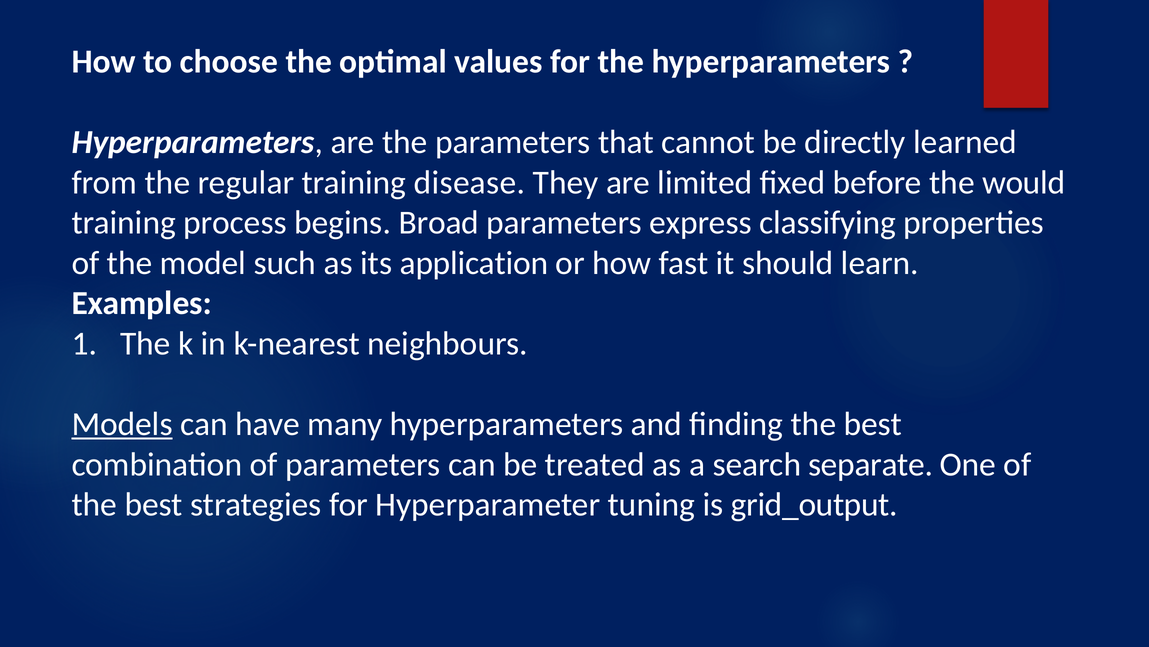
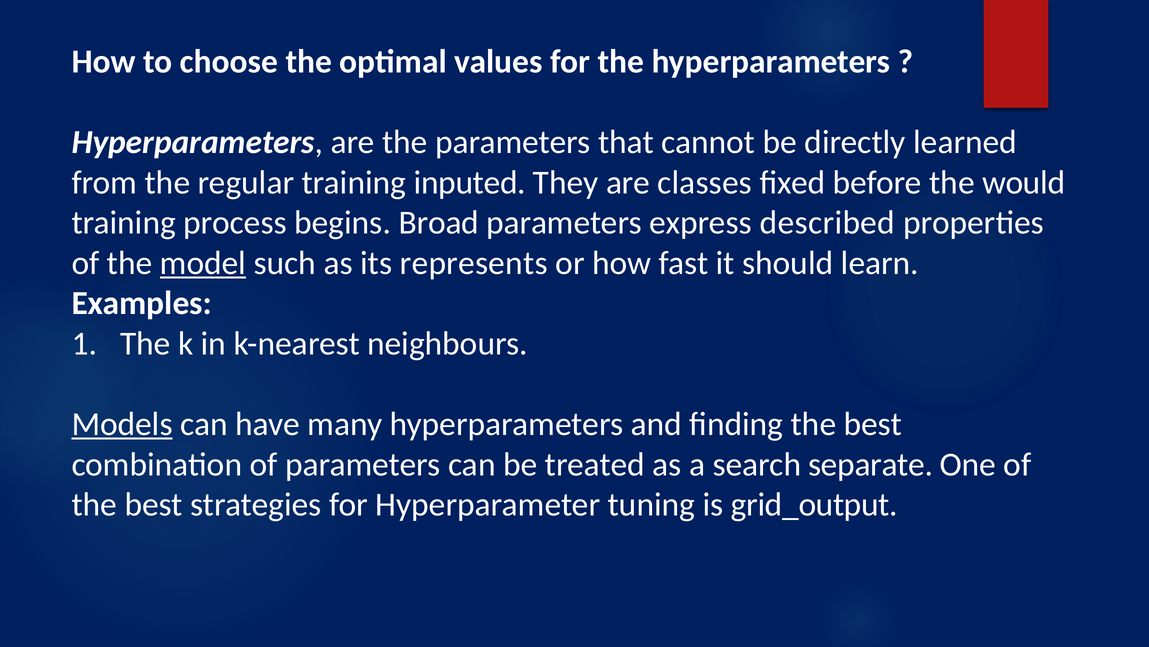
disease: disease -> inputed
limited: limited -> classes
classifying: classifying -> described
model underline: none -> present
application: application -> represents
